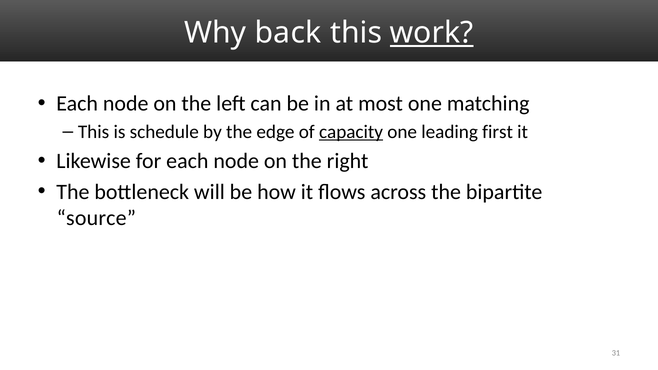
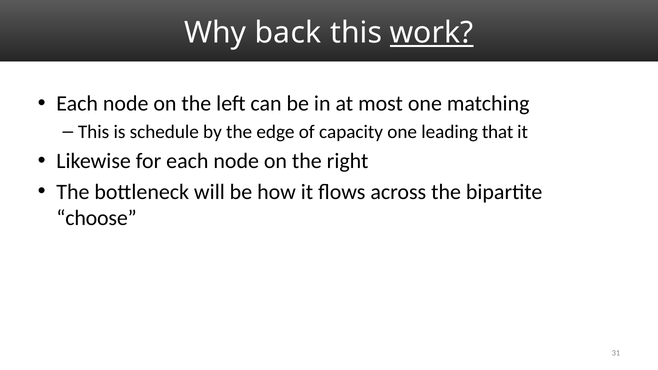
capacity underline: present -> none
first: first -> that
source: source -> choose
